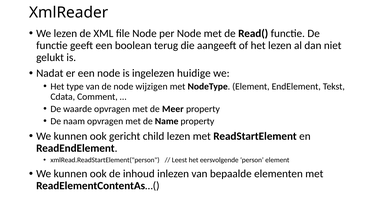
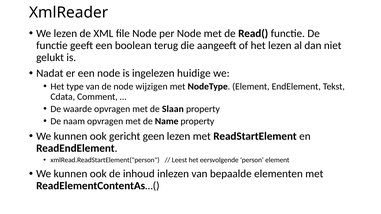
Meer: Meer -> Slaan
child: child -> geen
